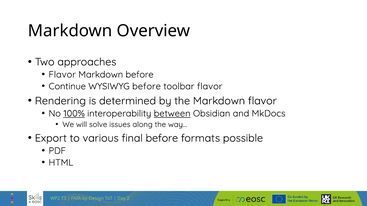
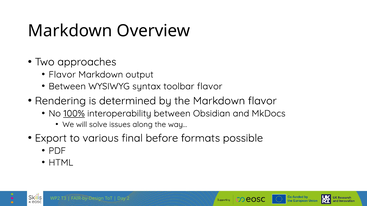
Markdown before: before -> output
Continue at (67, 87): Continue -> Between
WYSIWYG before: before -> syntax
between at (172, 114) underline: present -> none
